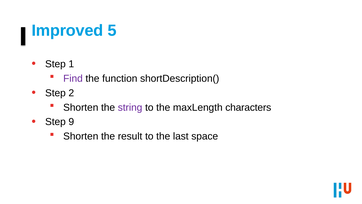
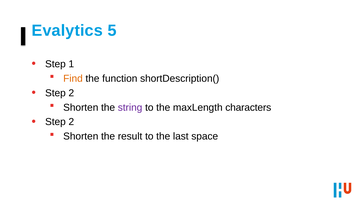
Improved: Improved -> Evalytics
Find colour: purple -> orange
9 at (71, 122): 9 -> 2
